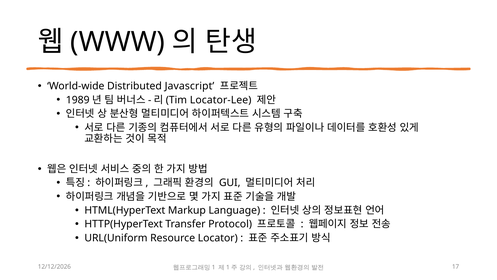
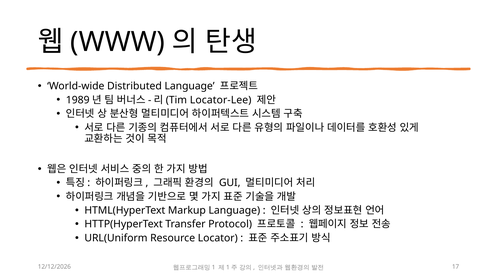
Distributed Javascript: Javascript -> Language
